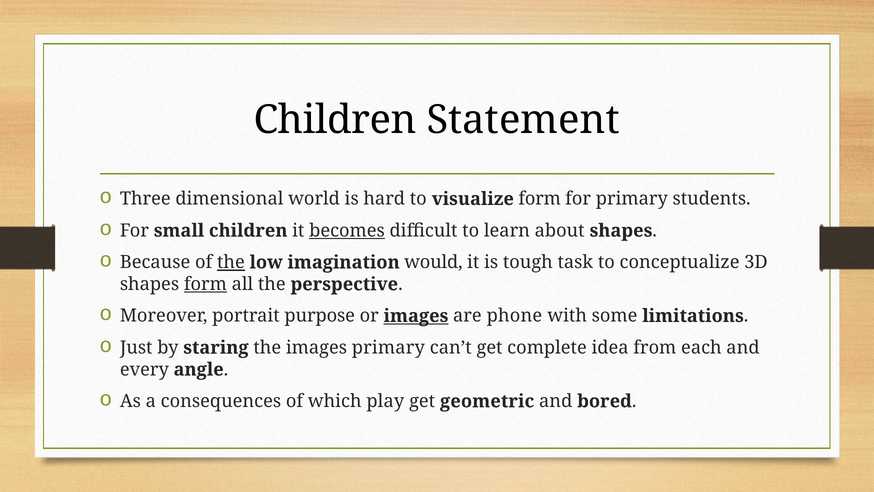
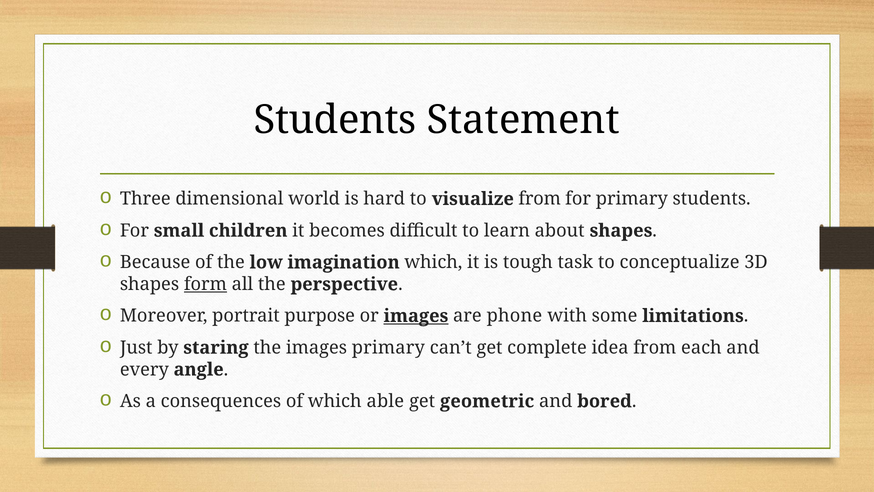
Children at (335, 120): Children -> Students
visualize form: form -> from
becomes underline: present -> none
the at (231, 262) underline: present -> none
imagination would: would -> which
play: play -> able
